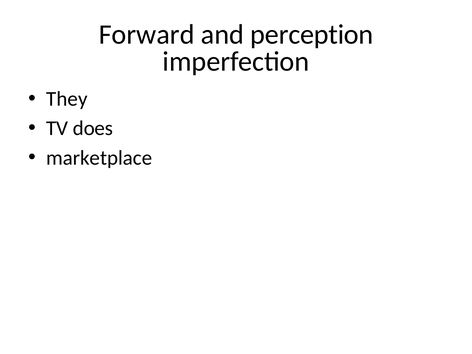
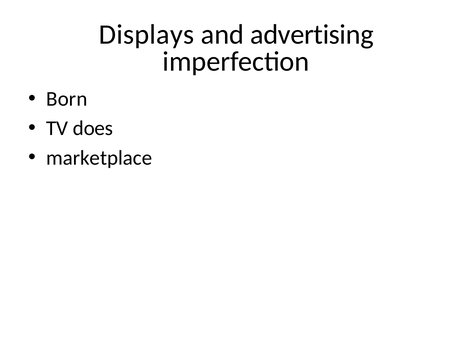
Forward: Forward -> Displays
perception: perception -> advertising
They: They -> Born
